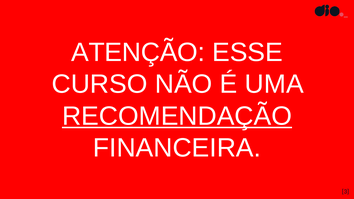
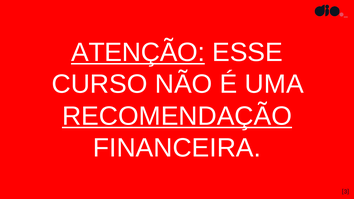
ATENÇÃO underline: none -> present
